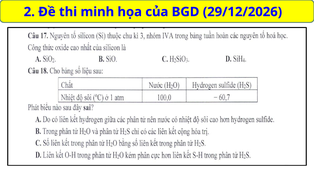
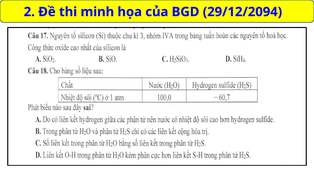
29/12/2026: 29/12/2026 -> 29/12/2094
